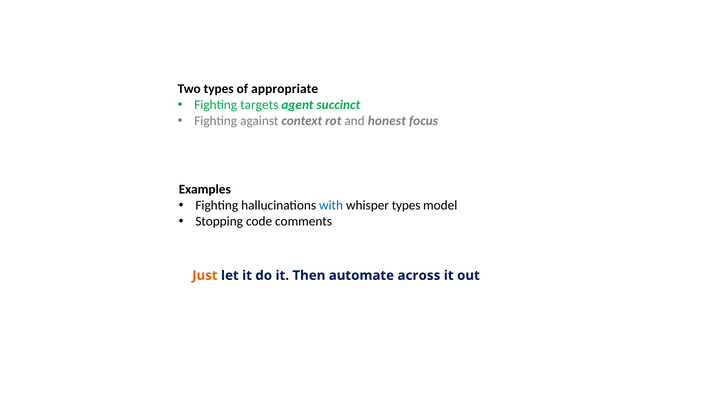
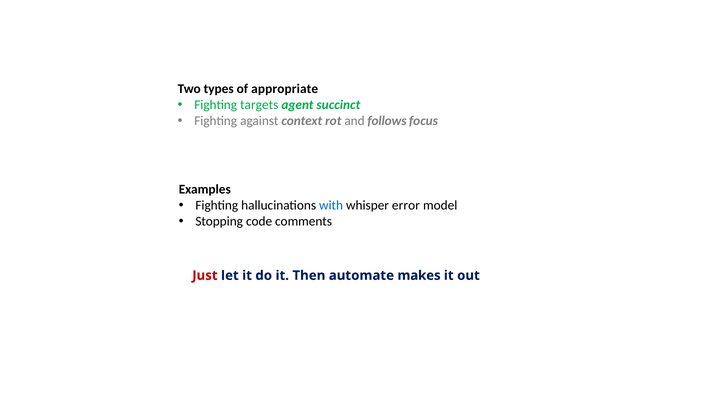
honest: honest -> follows
whisper types: types -> error
Just colour: orange -> red
across: across -> makes
